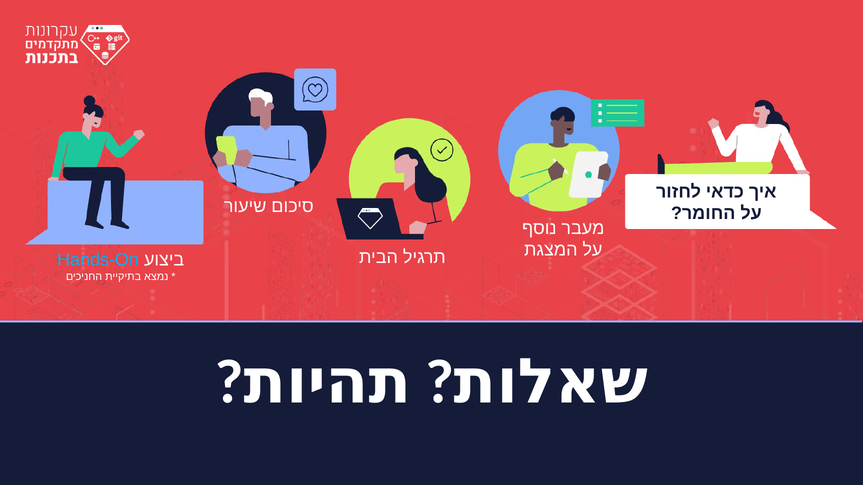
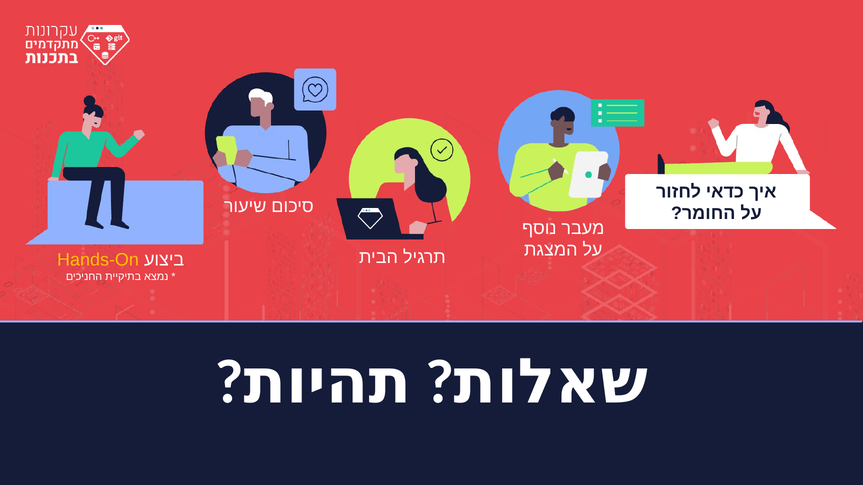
Hands-On colour: light blue -> yellow
